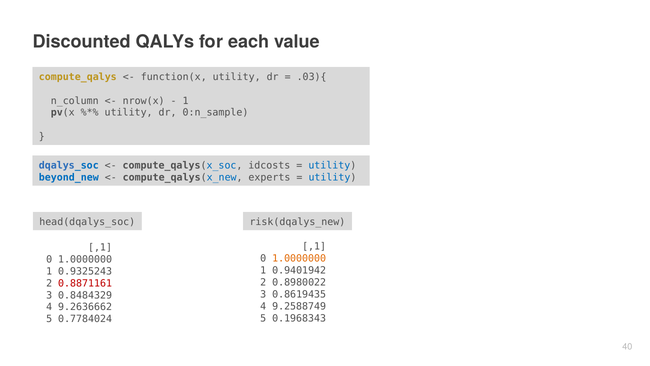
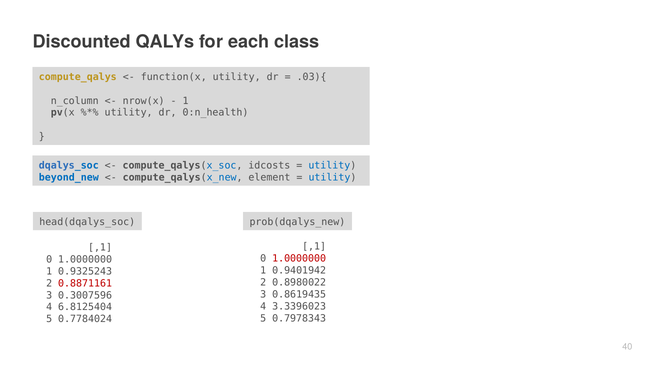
value: value -> class
0:n_sample: 0:n_sample -> 0:n_health
experts: experts -> element
risk(dqalys_new: risk(dqalys_new -> prob(dqalys_new
1.0000000 at (299, 258) colour: orange -> red
0.8484329: 0.8484329 -> 0.3007596
9.2588749: 9.2588749 -> 3.3396023
9.2636662: 9.2636662 -> 6.8125404
0.1968343: 0.1968343 -> 0.7978343
